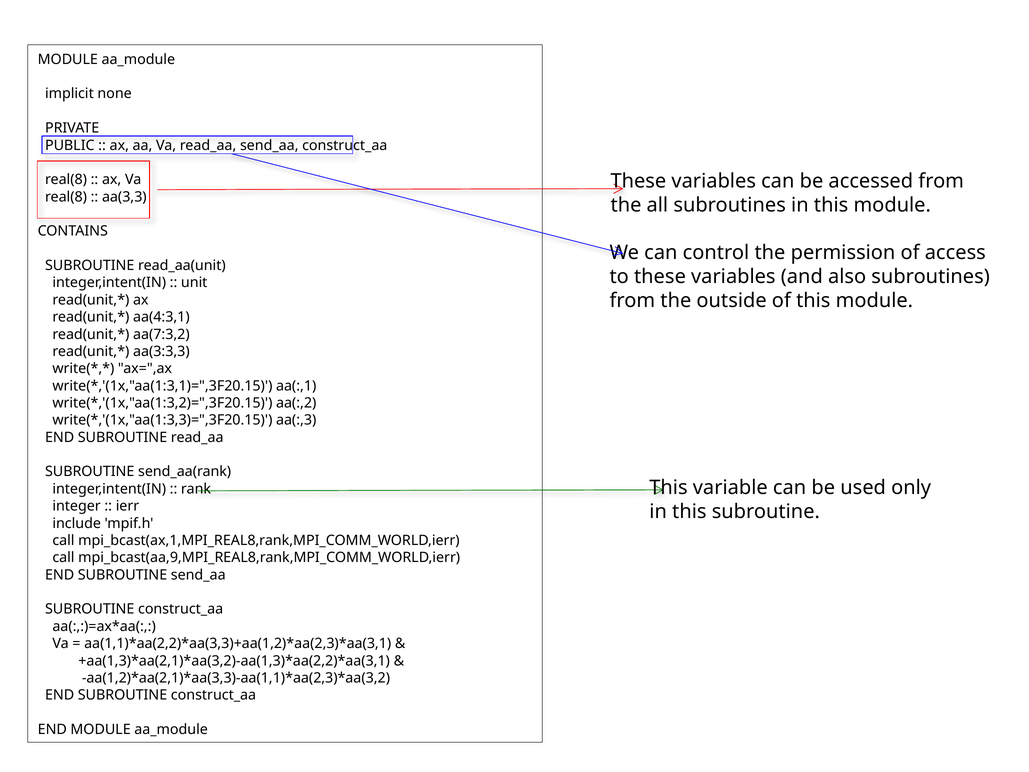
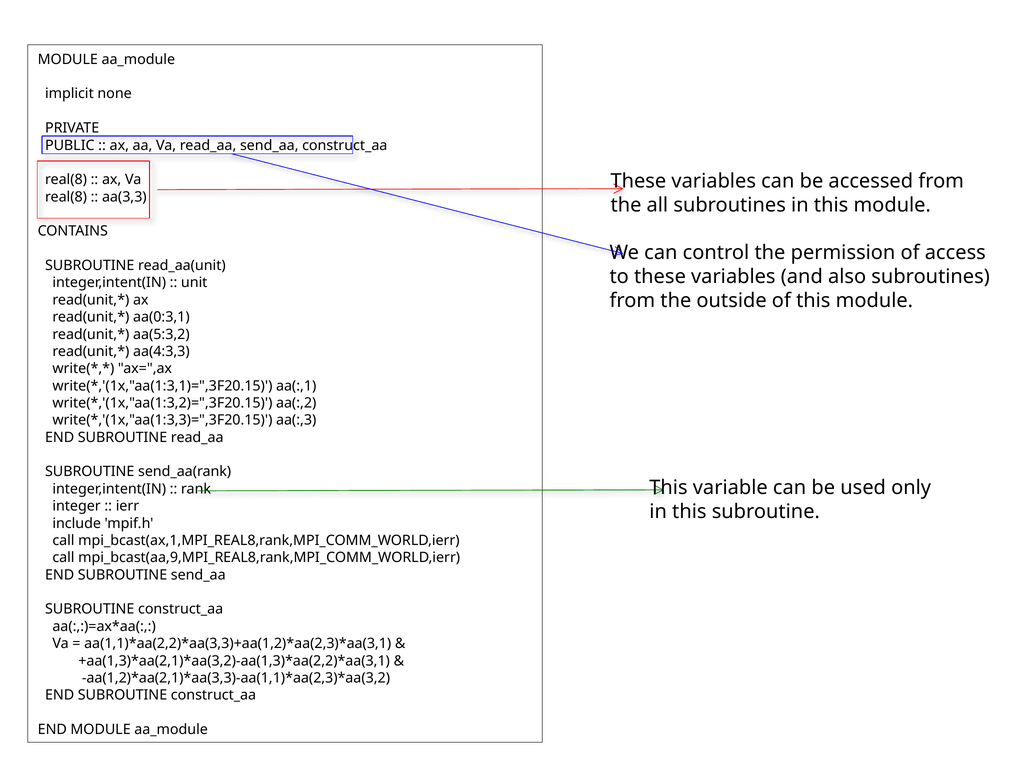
aa(4:3,1: aa(4:3,1 -> aa(0:3,1
aa(7:3,2: aa(7:3,2 -> aa(5:3,2
aa(3:3,3: aa(3:3,3 -> aa(4:3,3
